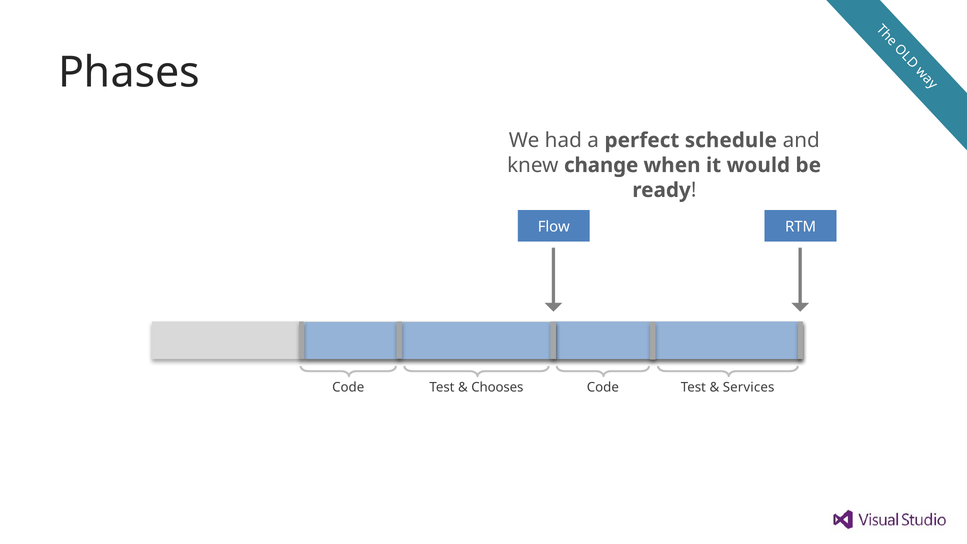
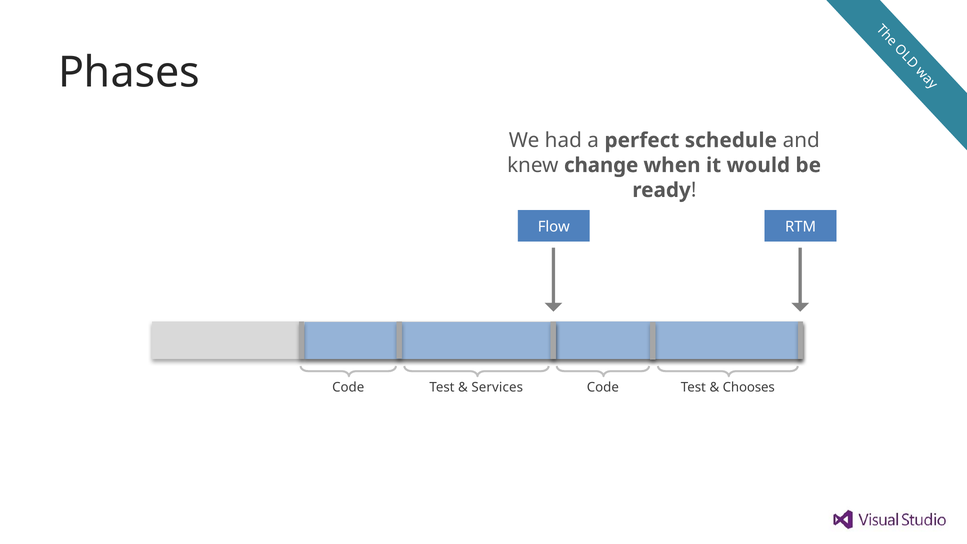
Chooses: Chooses -> Services
Services: Services -> Chooses
